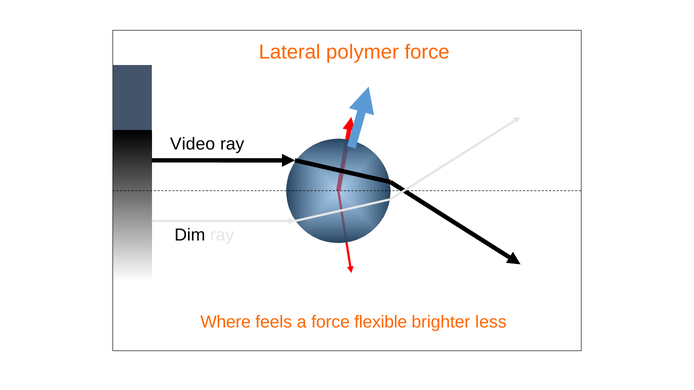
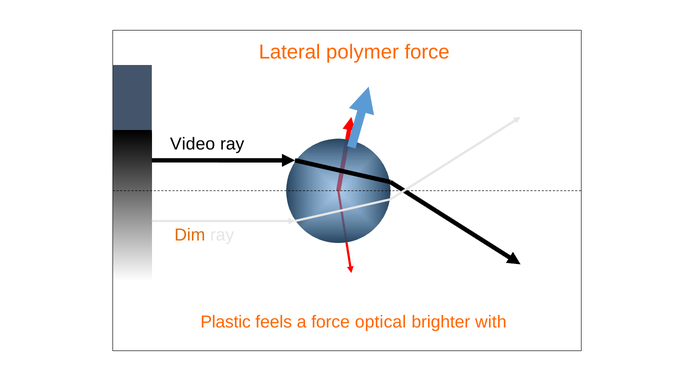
Dim colour: black -> orange
Where: Where -> Plastic
flexible: flexible -> optical
less: less -> with
